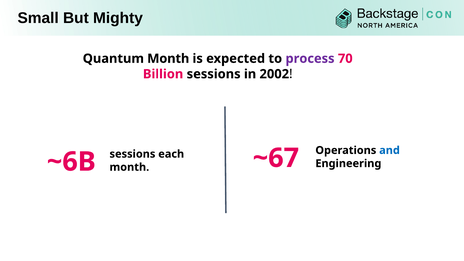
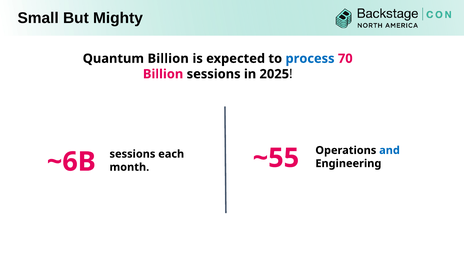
Quantum Month: Month -> Billion
process colour: purple -> blue
2002: 2002 -> 2025
~67: ~67 -> ~55
